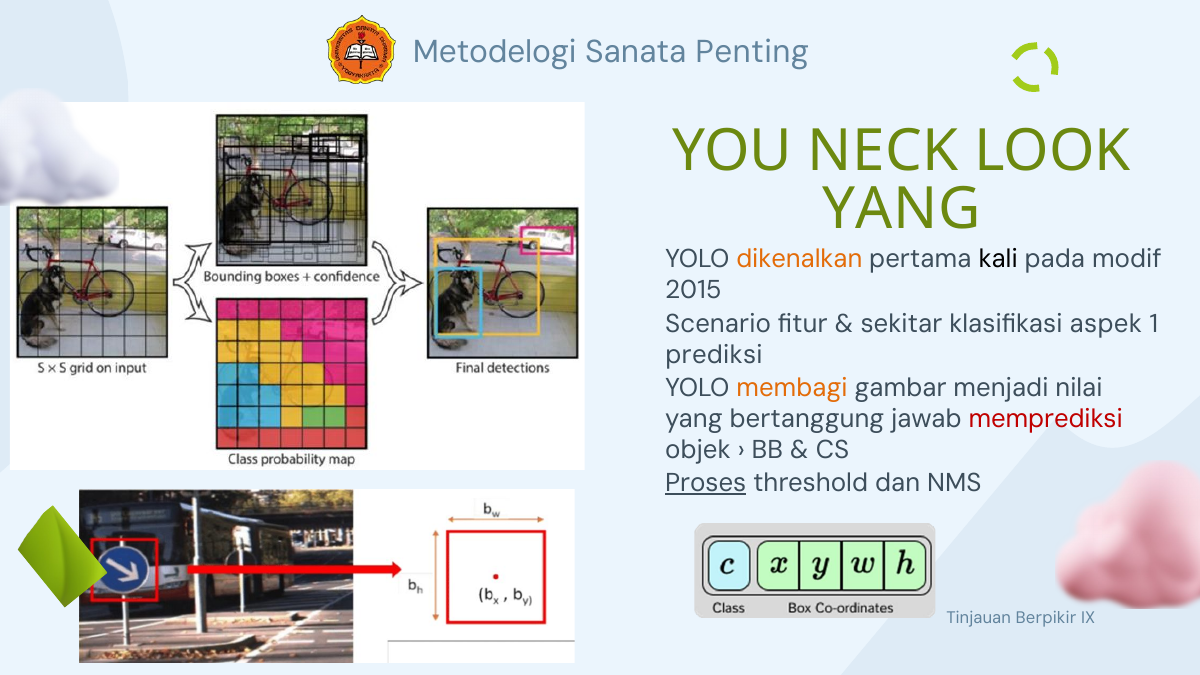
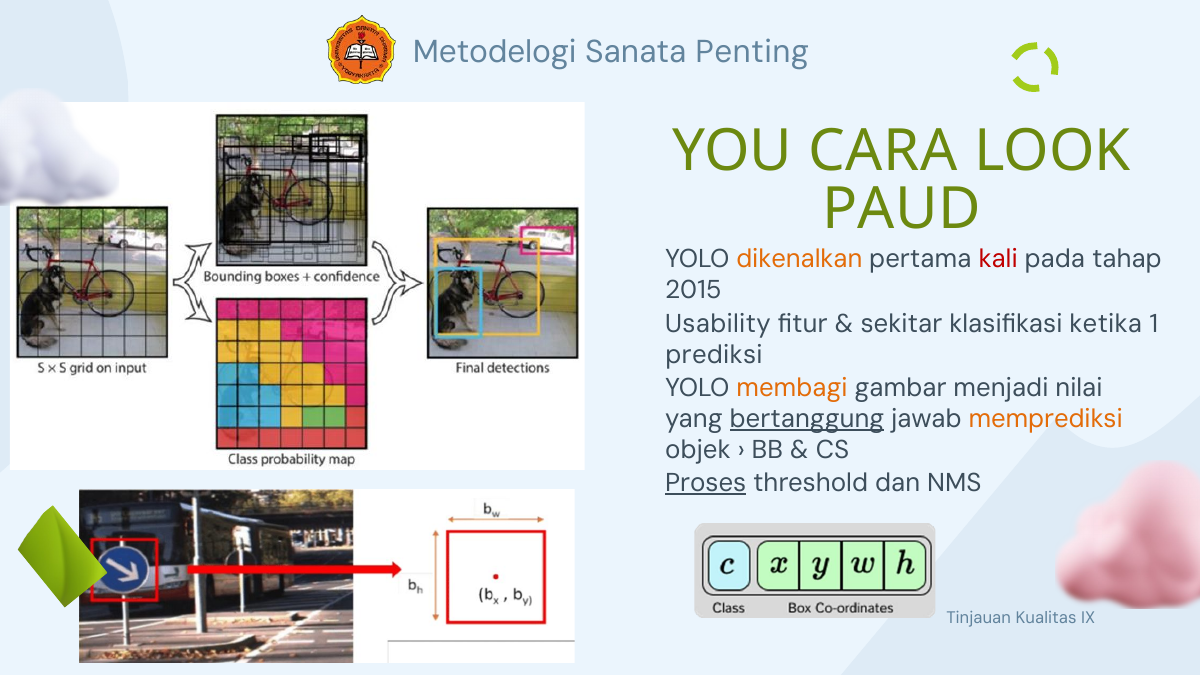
NECK: NECK -> CARA
YANG at (901, 209): YANG -> PAUD
kali colour: black -> red
modif: modif -> tahap
Scenario: Scenario -> Usability
aspek: aspek -> ketika
bertanggung underline: none -> present
memprediksi colour: red -> orange
Berpikir: Berpikir -> Kualitas
